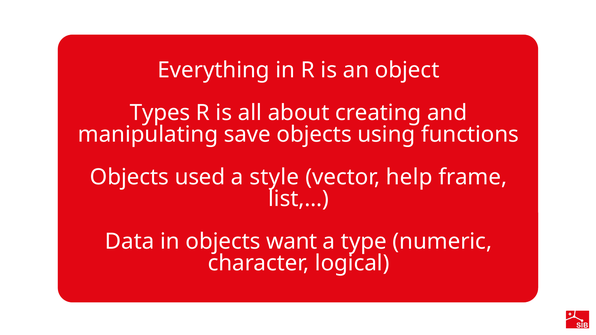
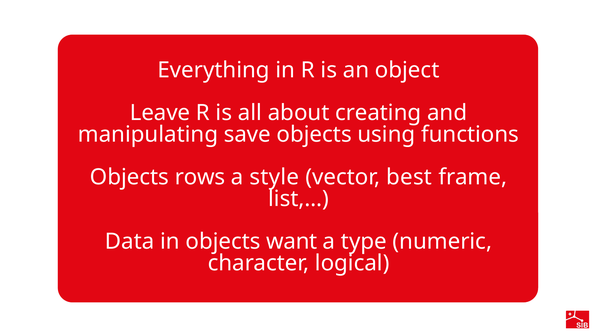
Types: Types -> Leave
used: used -> rows
help: help -> best
